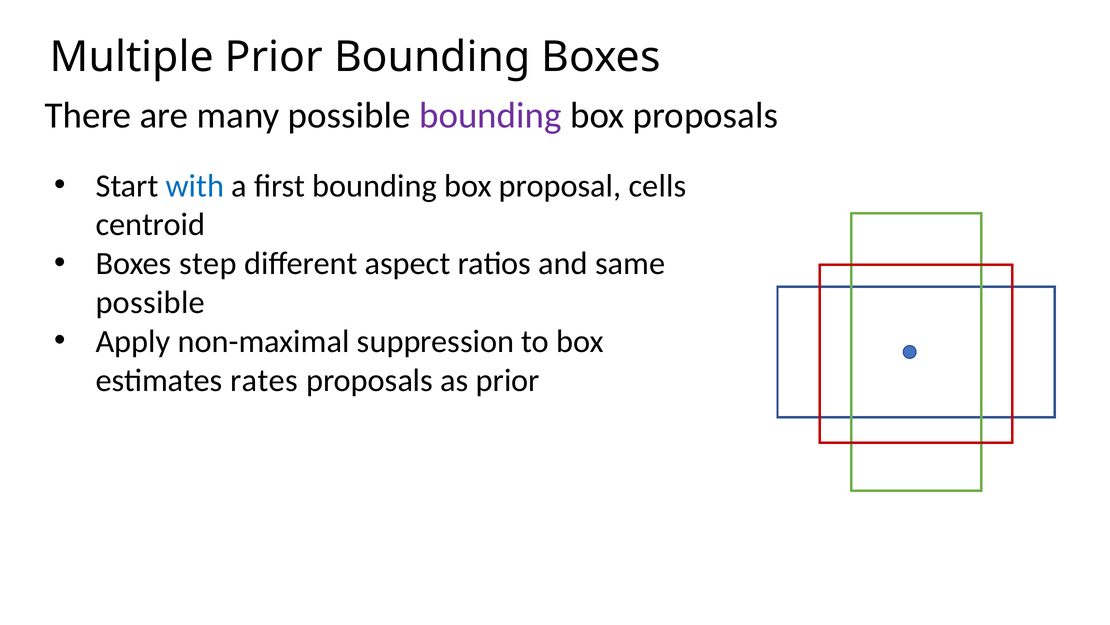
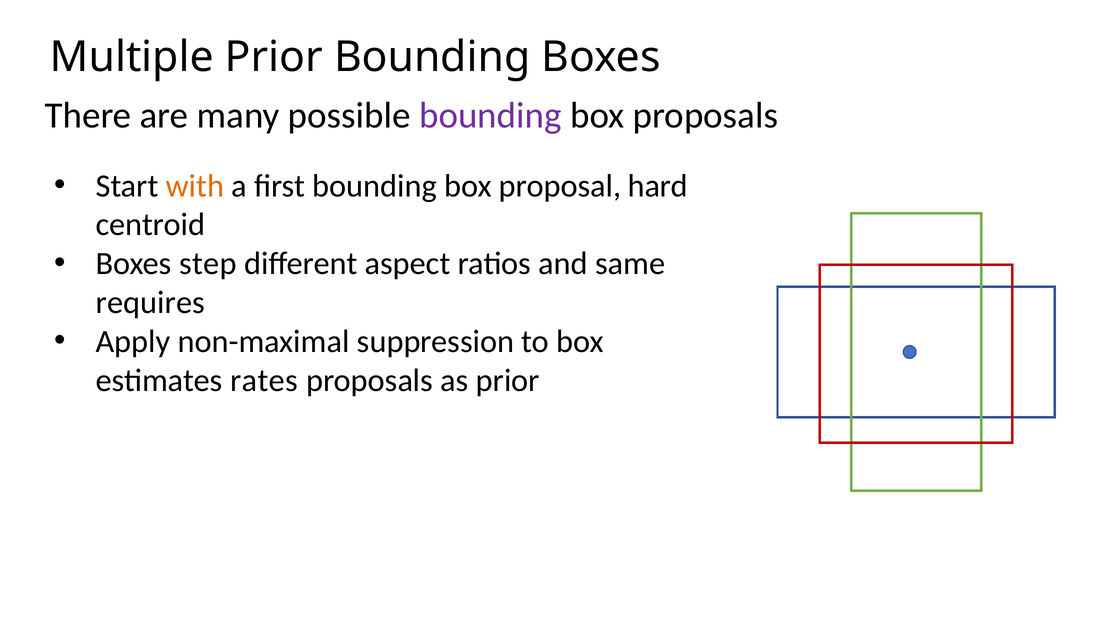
with colour: blue -> orange
cells: cells -> hard
possible at (150, 302): possible -> requires
